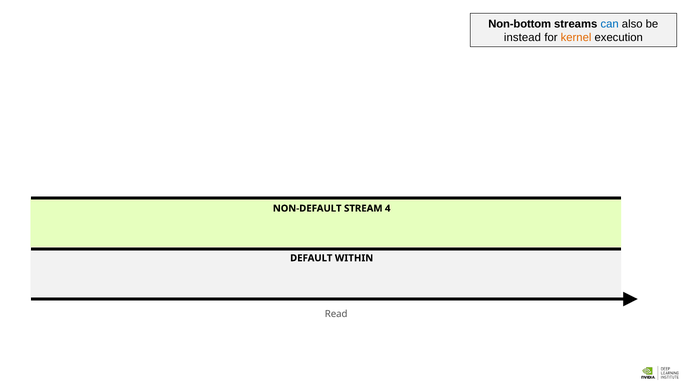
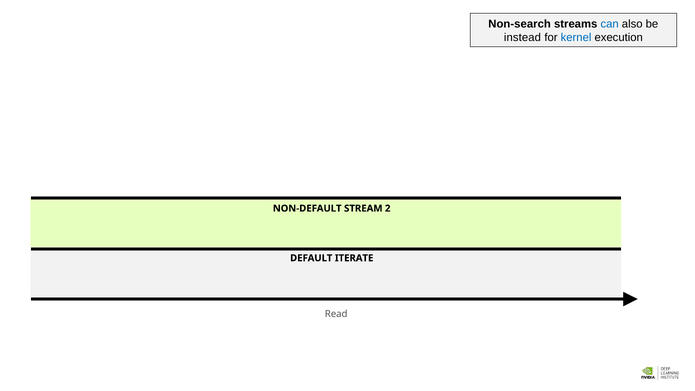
Non-bottom: Non-bottom -> Non-search
kernel colour: orange -> blue
4: 4 -> 2
WITHIN: WITHIN -> ITERATE
